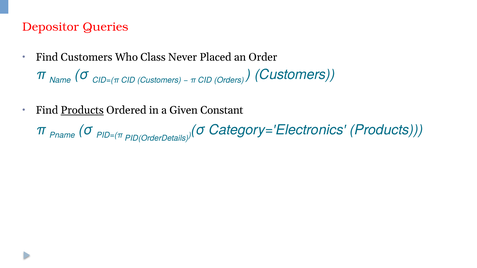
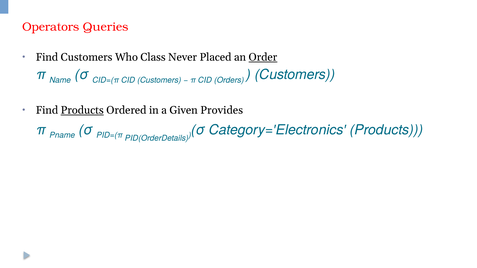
Depositor: Depositor -> Operators
Order underline: none -> present
Constant: Constant -> Provides
